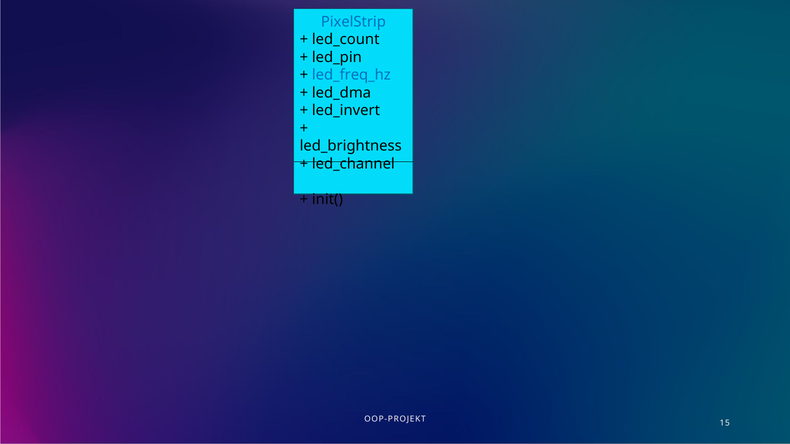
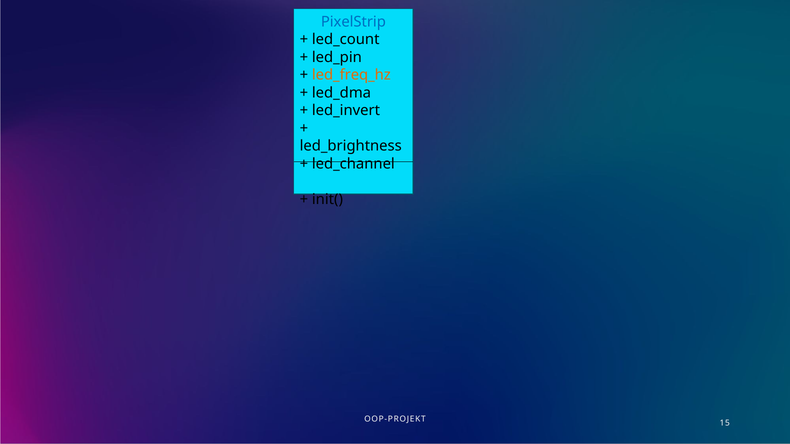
led_freq_hz colour: blue -> orange
